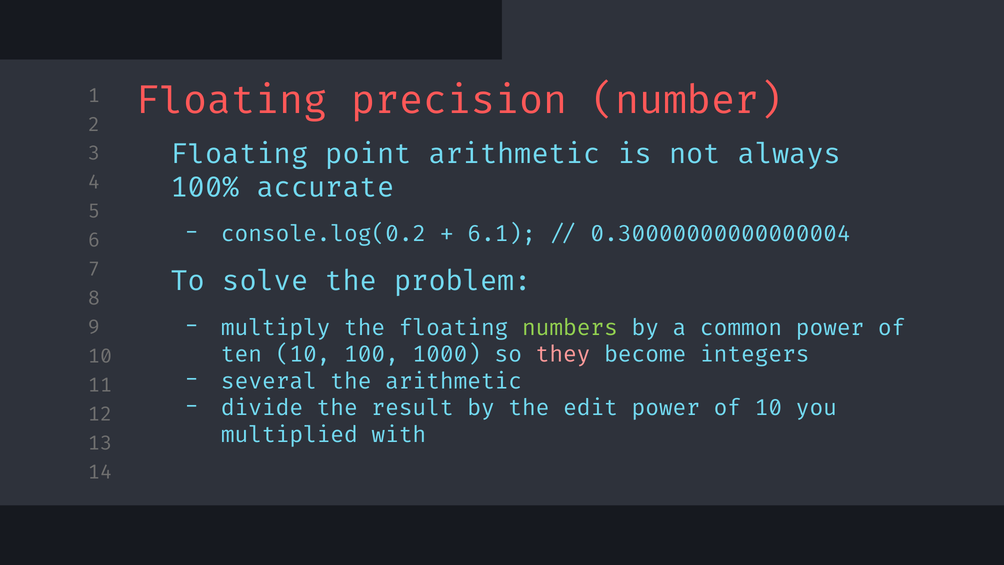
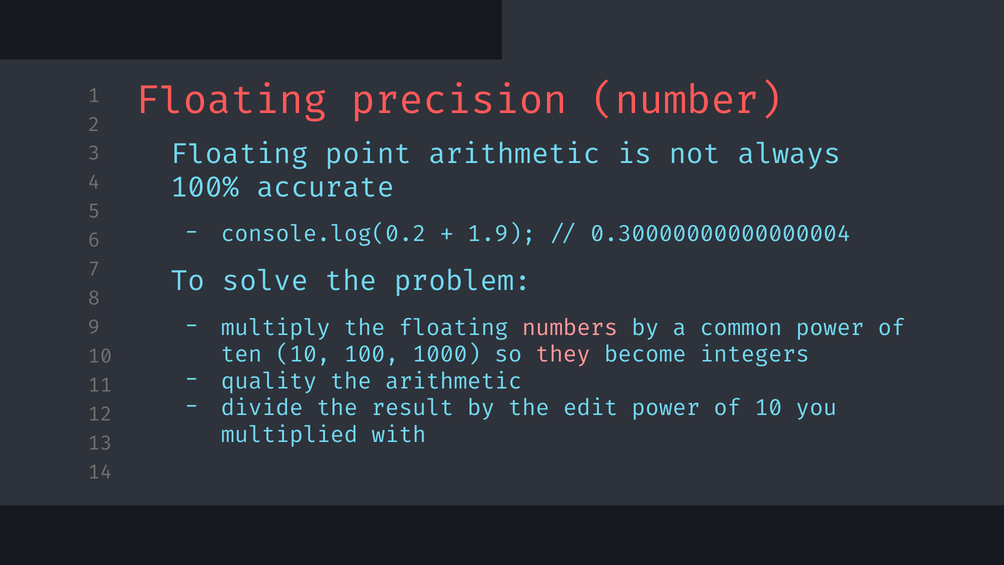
6.1: 6.1 -> 1.9
numbers colour: light green -> pink
several: several -> quality
